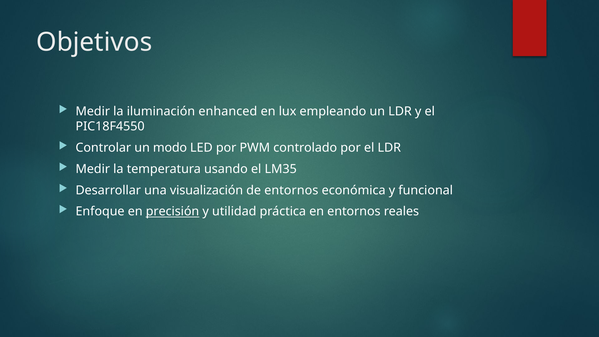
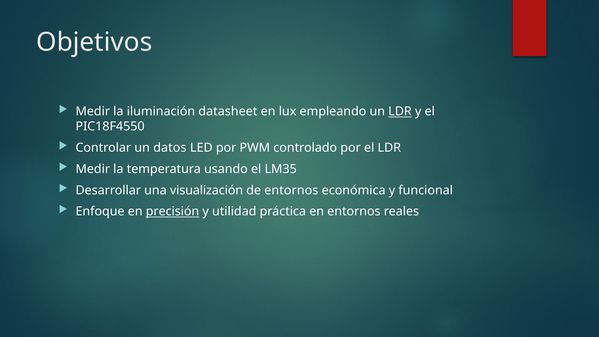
enhanced: enhanced -> datasheet
LDR at (400, 111) underline: none -> present
modo: modo -> datos
